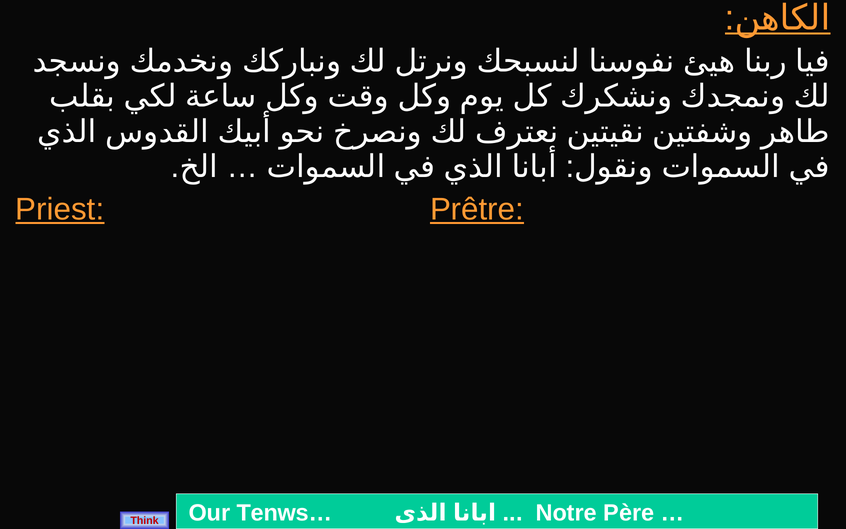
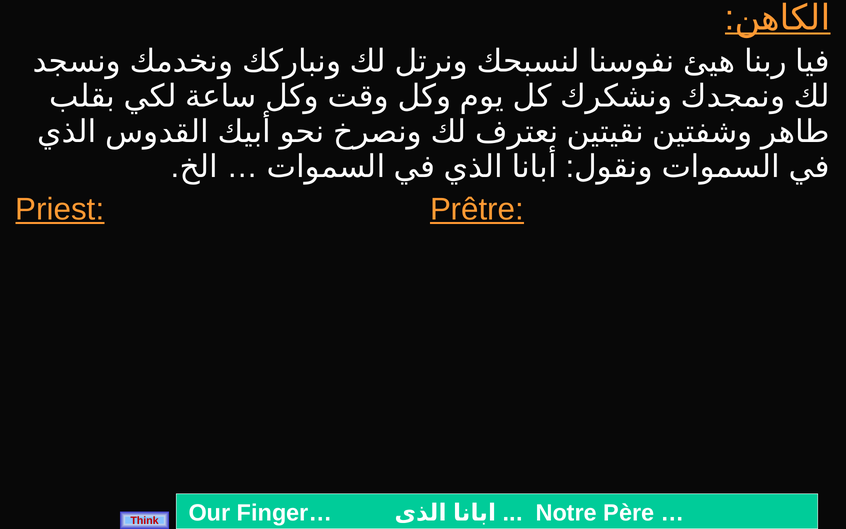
Tenws…: Tenws… -> Finger…
